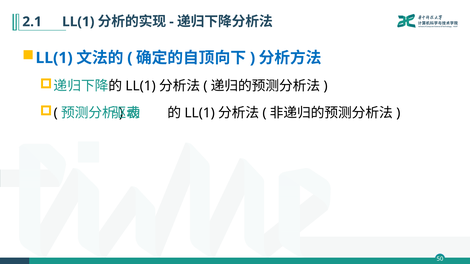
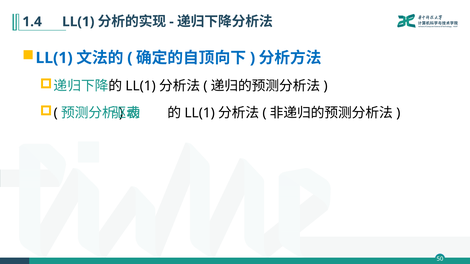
2.1: 2.1 -> 1.4
